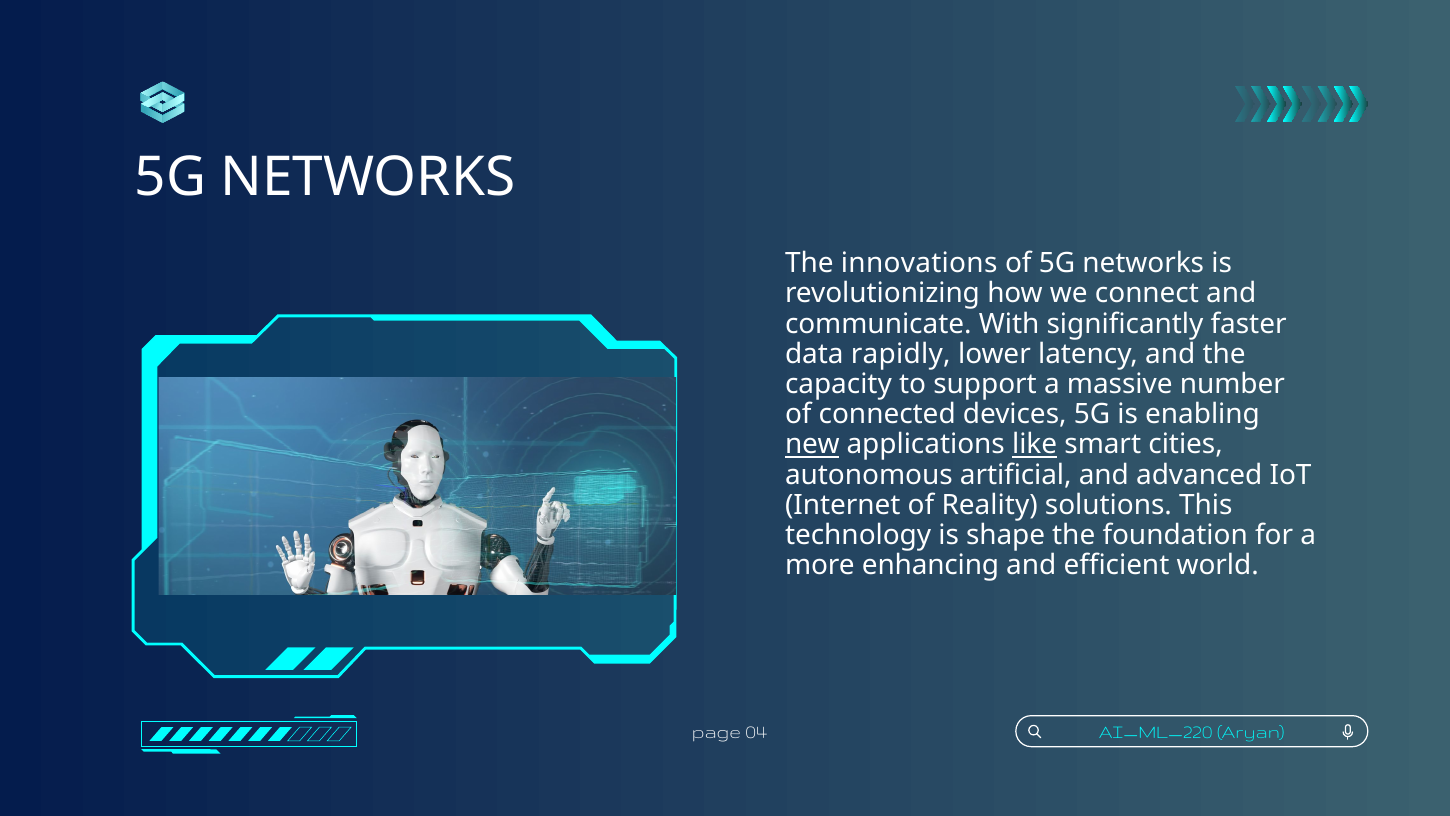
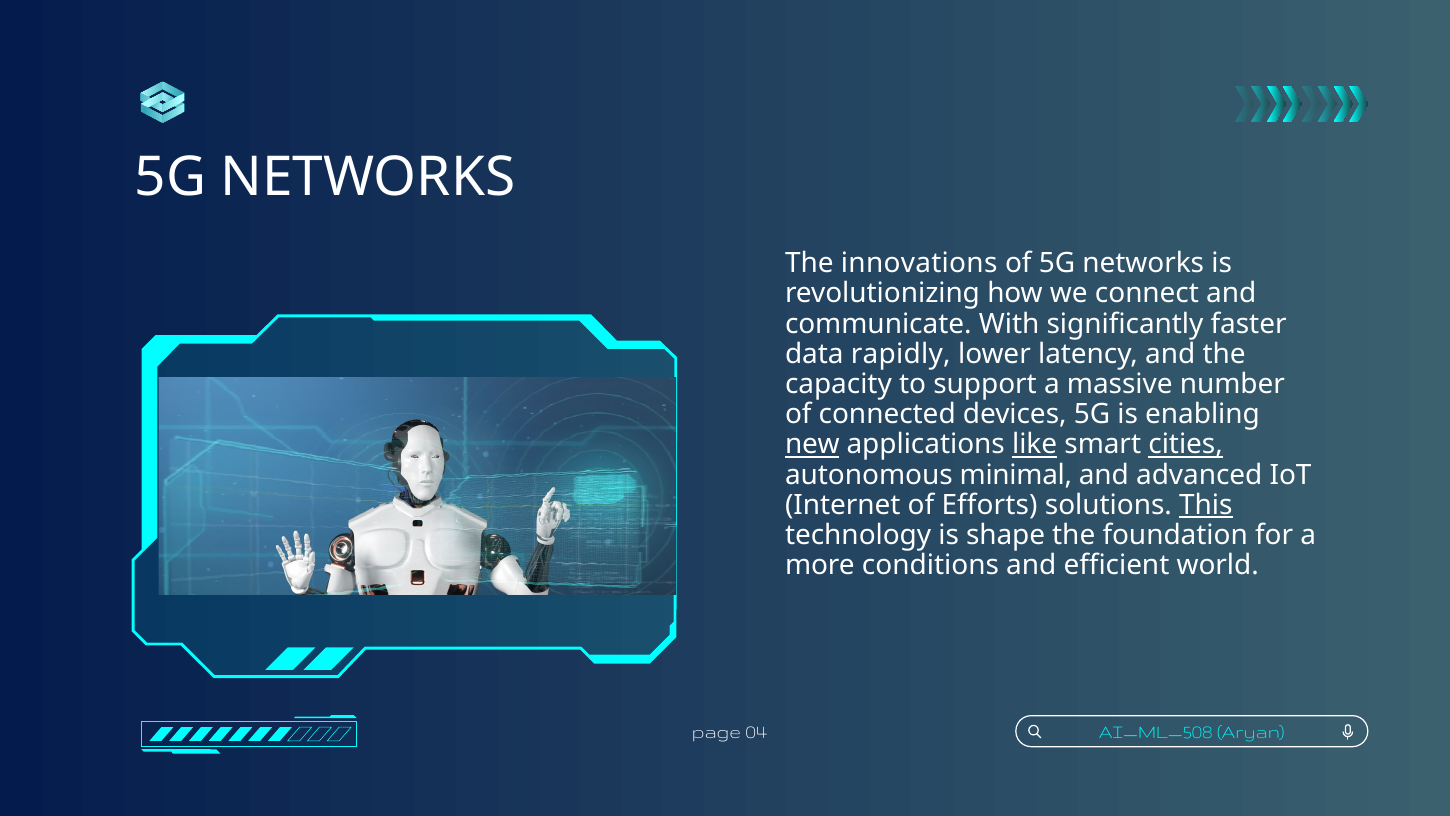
cities underline: none -> present
artificial: artificial -> minimal
Reality: Reality -> Efforts
This underline: none -> present
enhancing: enhancing -> conditions
AI_ML_220: AI_ML_220 -> AI_ML_508
